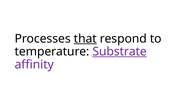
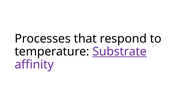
that underline: present -> none
